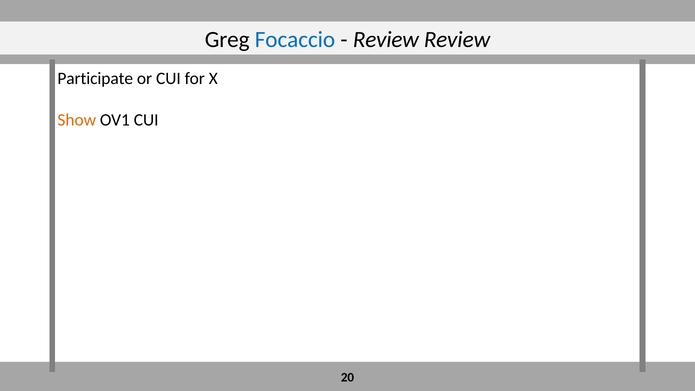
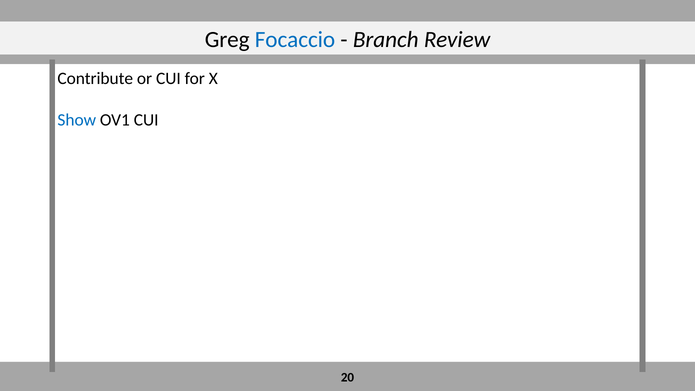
Review at (386, 40): Review -> Branch
Participate: Participate -> Contribute
Show colour: orange -> blue
